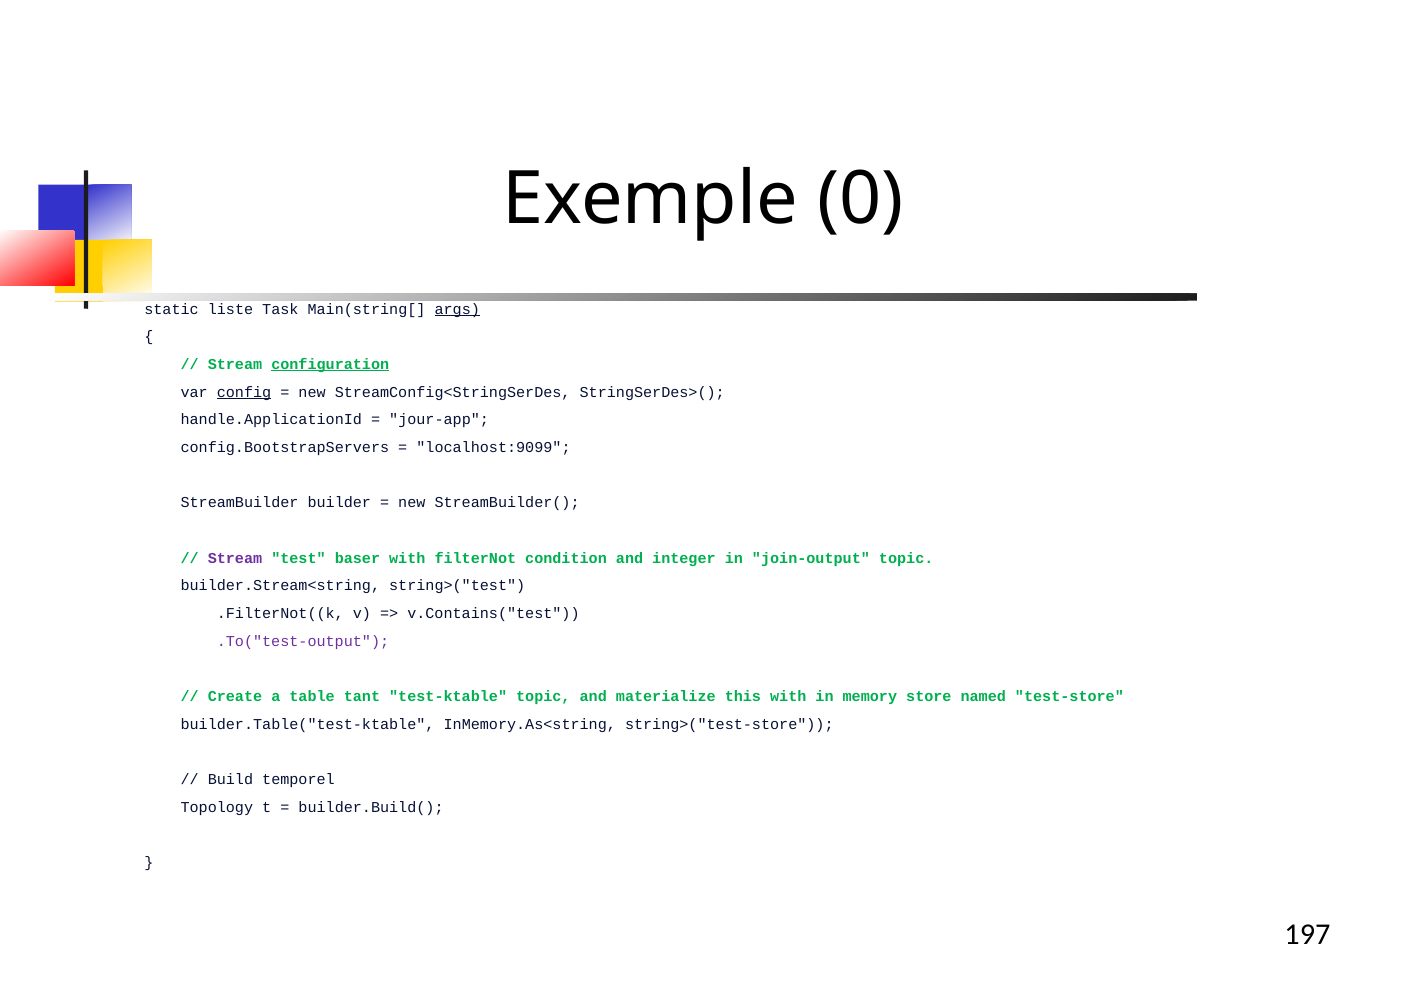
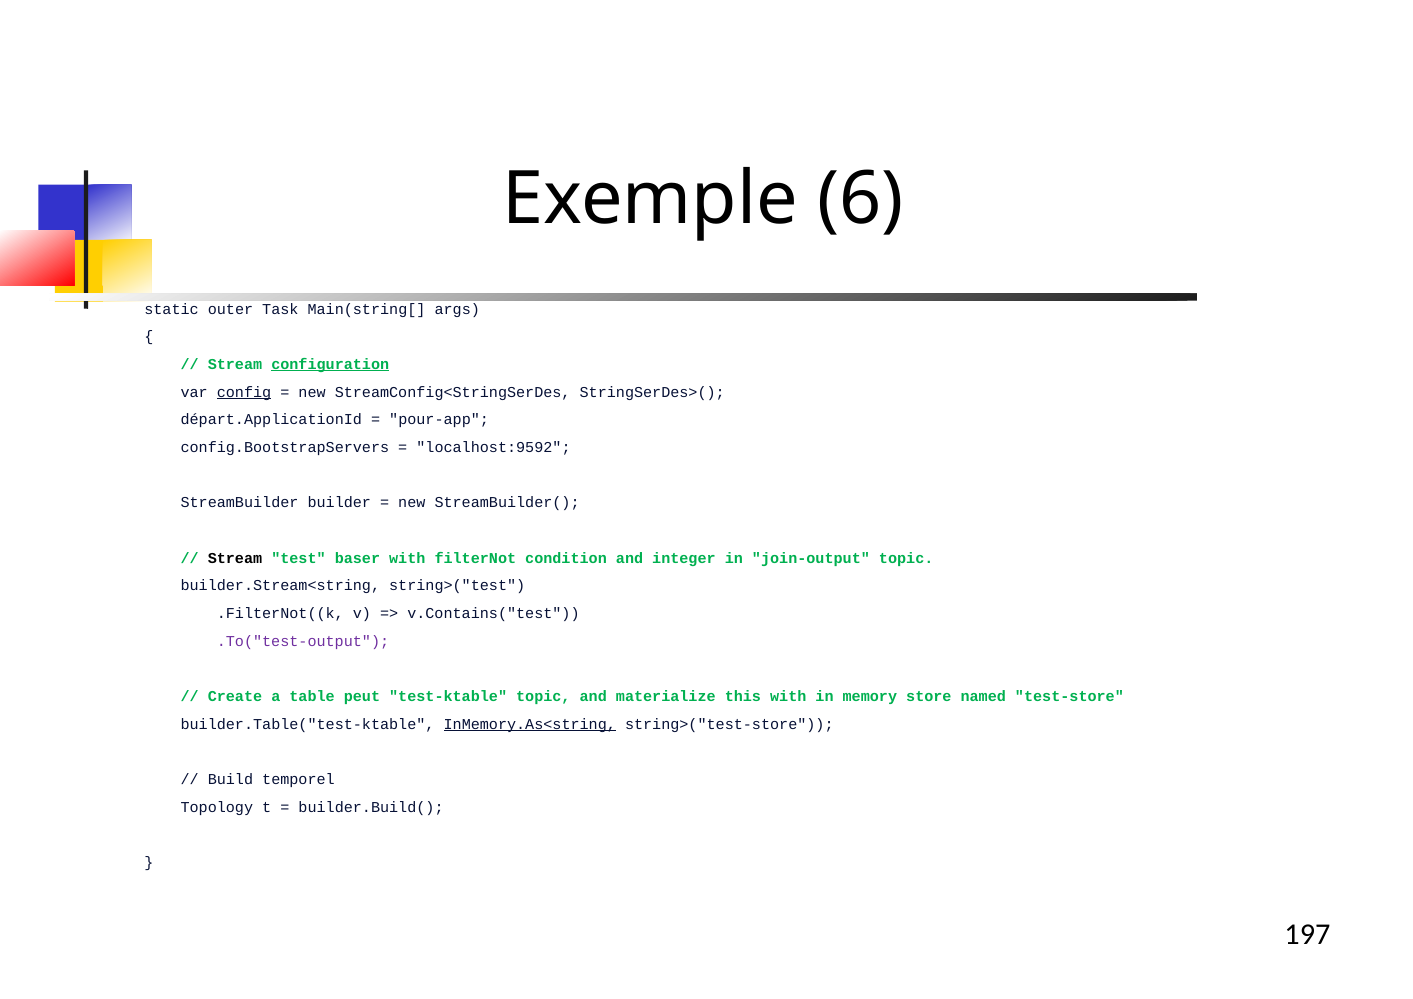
0: 0 -> 6
liste: liste -> outer
args underline: present -> none
handle.ApplicationId: handle.ApplicationId -> départ.ApplicationId
jour-app: jour-app -> pour-app
localhost:9099: localhost:9099 -> localhost:9592
Stream at (235, 558) colour: purple -> black
tant: tant -> peut
InMemory.As<string underline: none -> present
